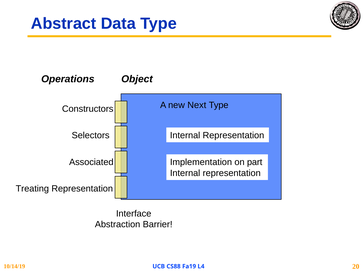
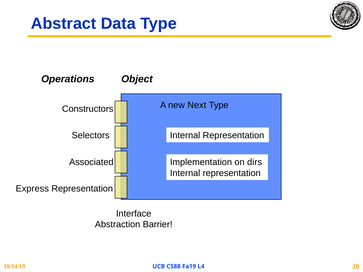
part: part -> dirs
Treating: Treating -> Express
